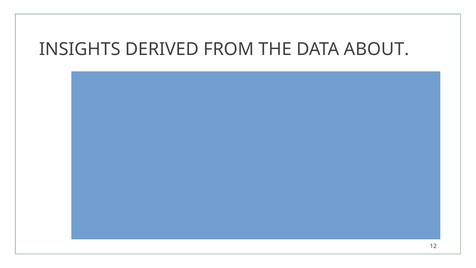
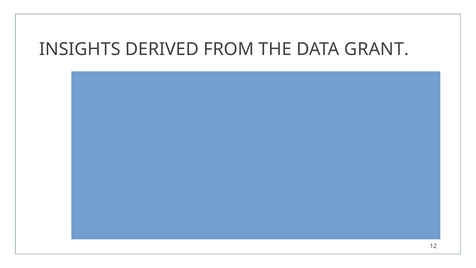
ABOUT: ABOUT -> GRANT
